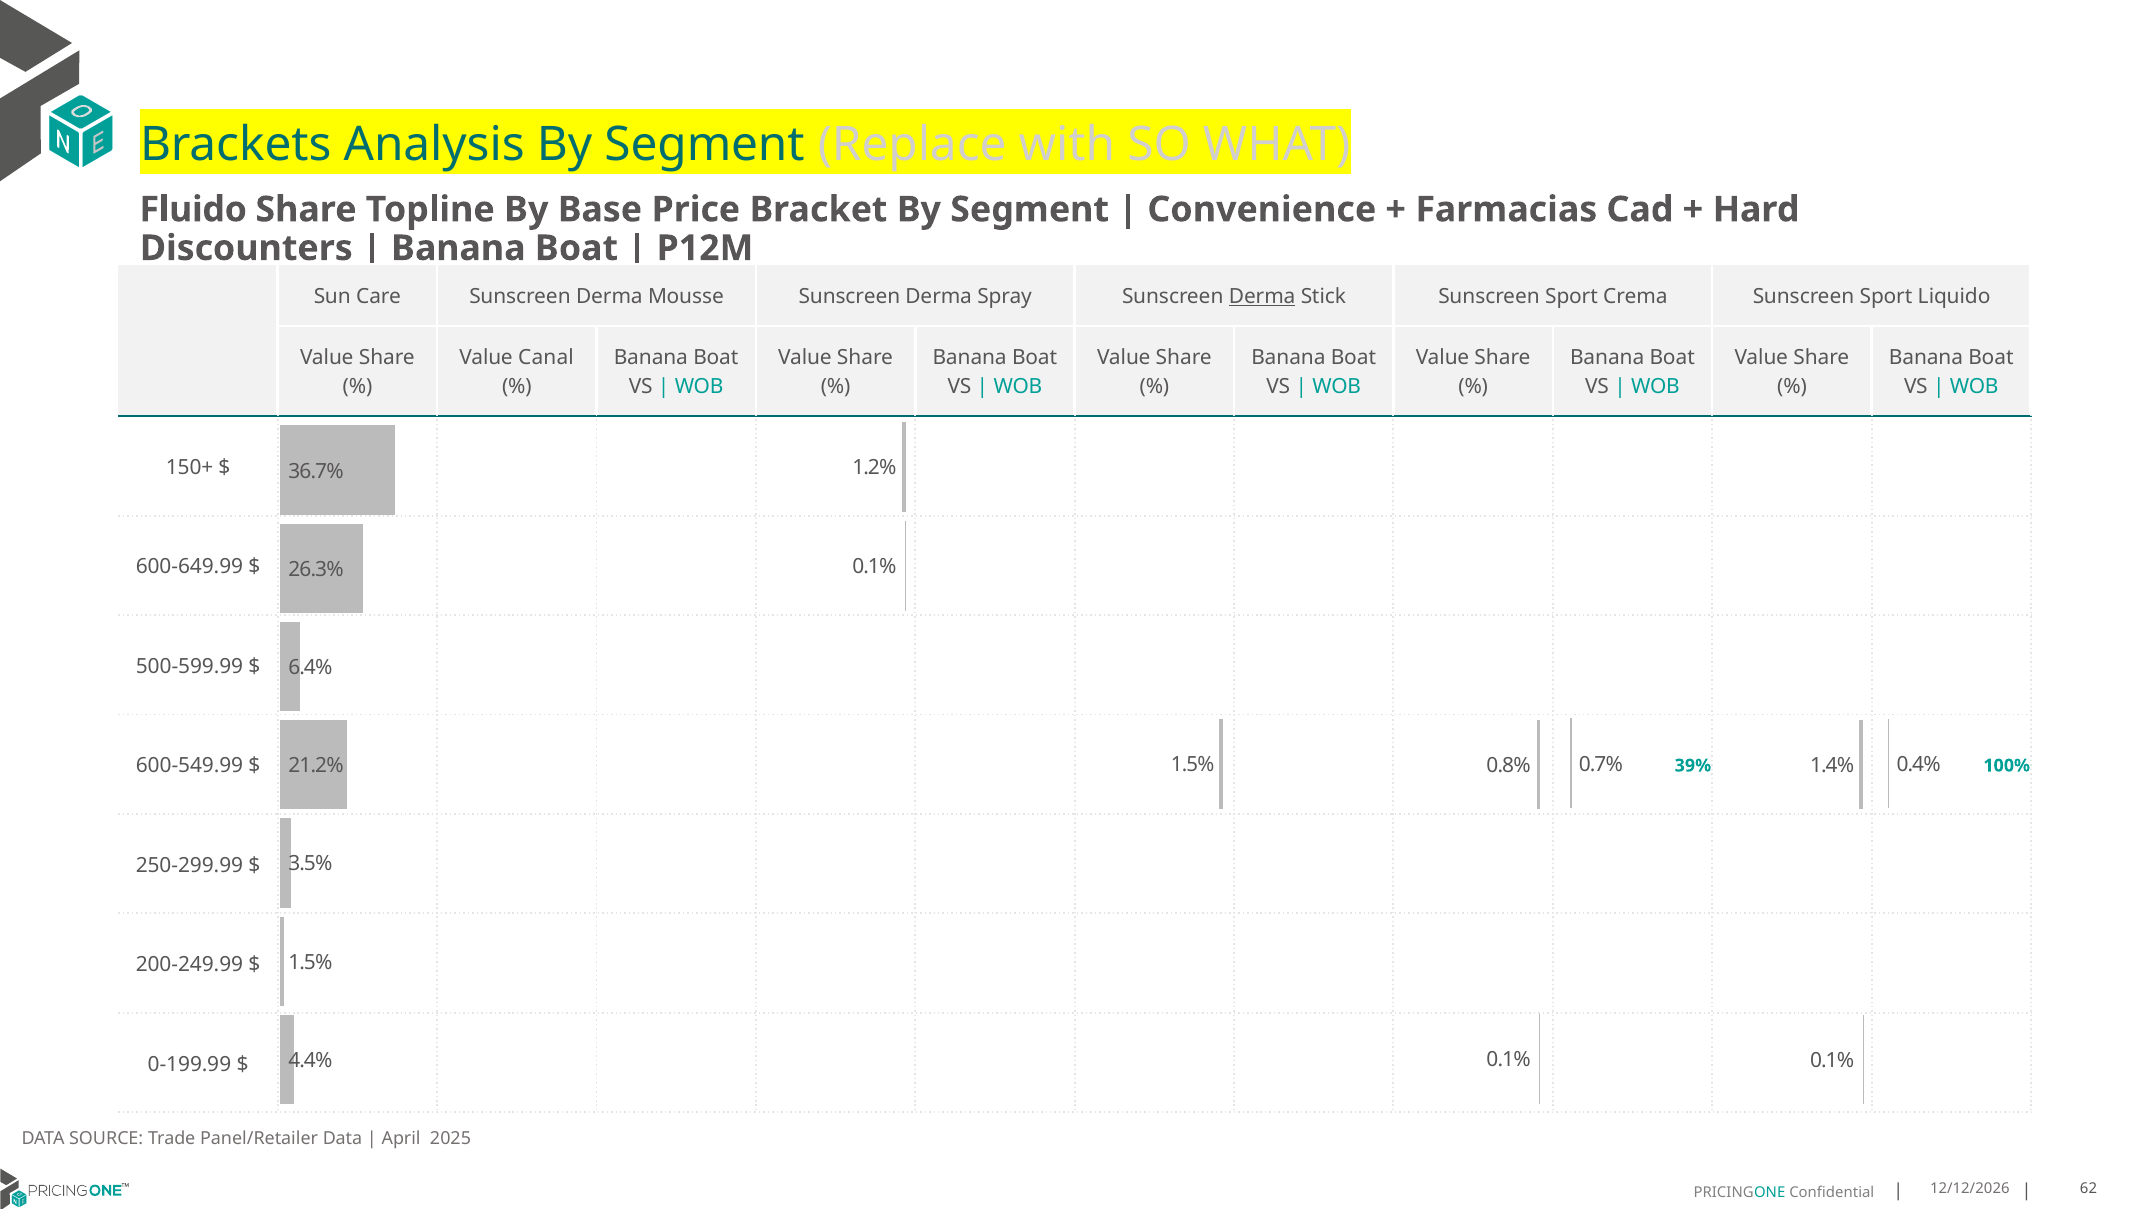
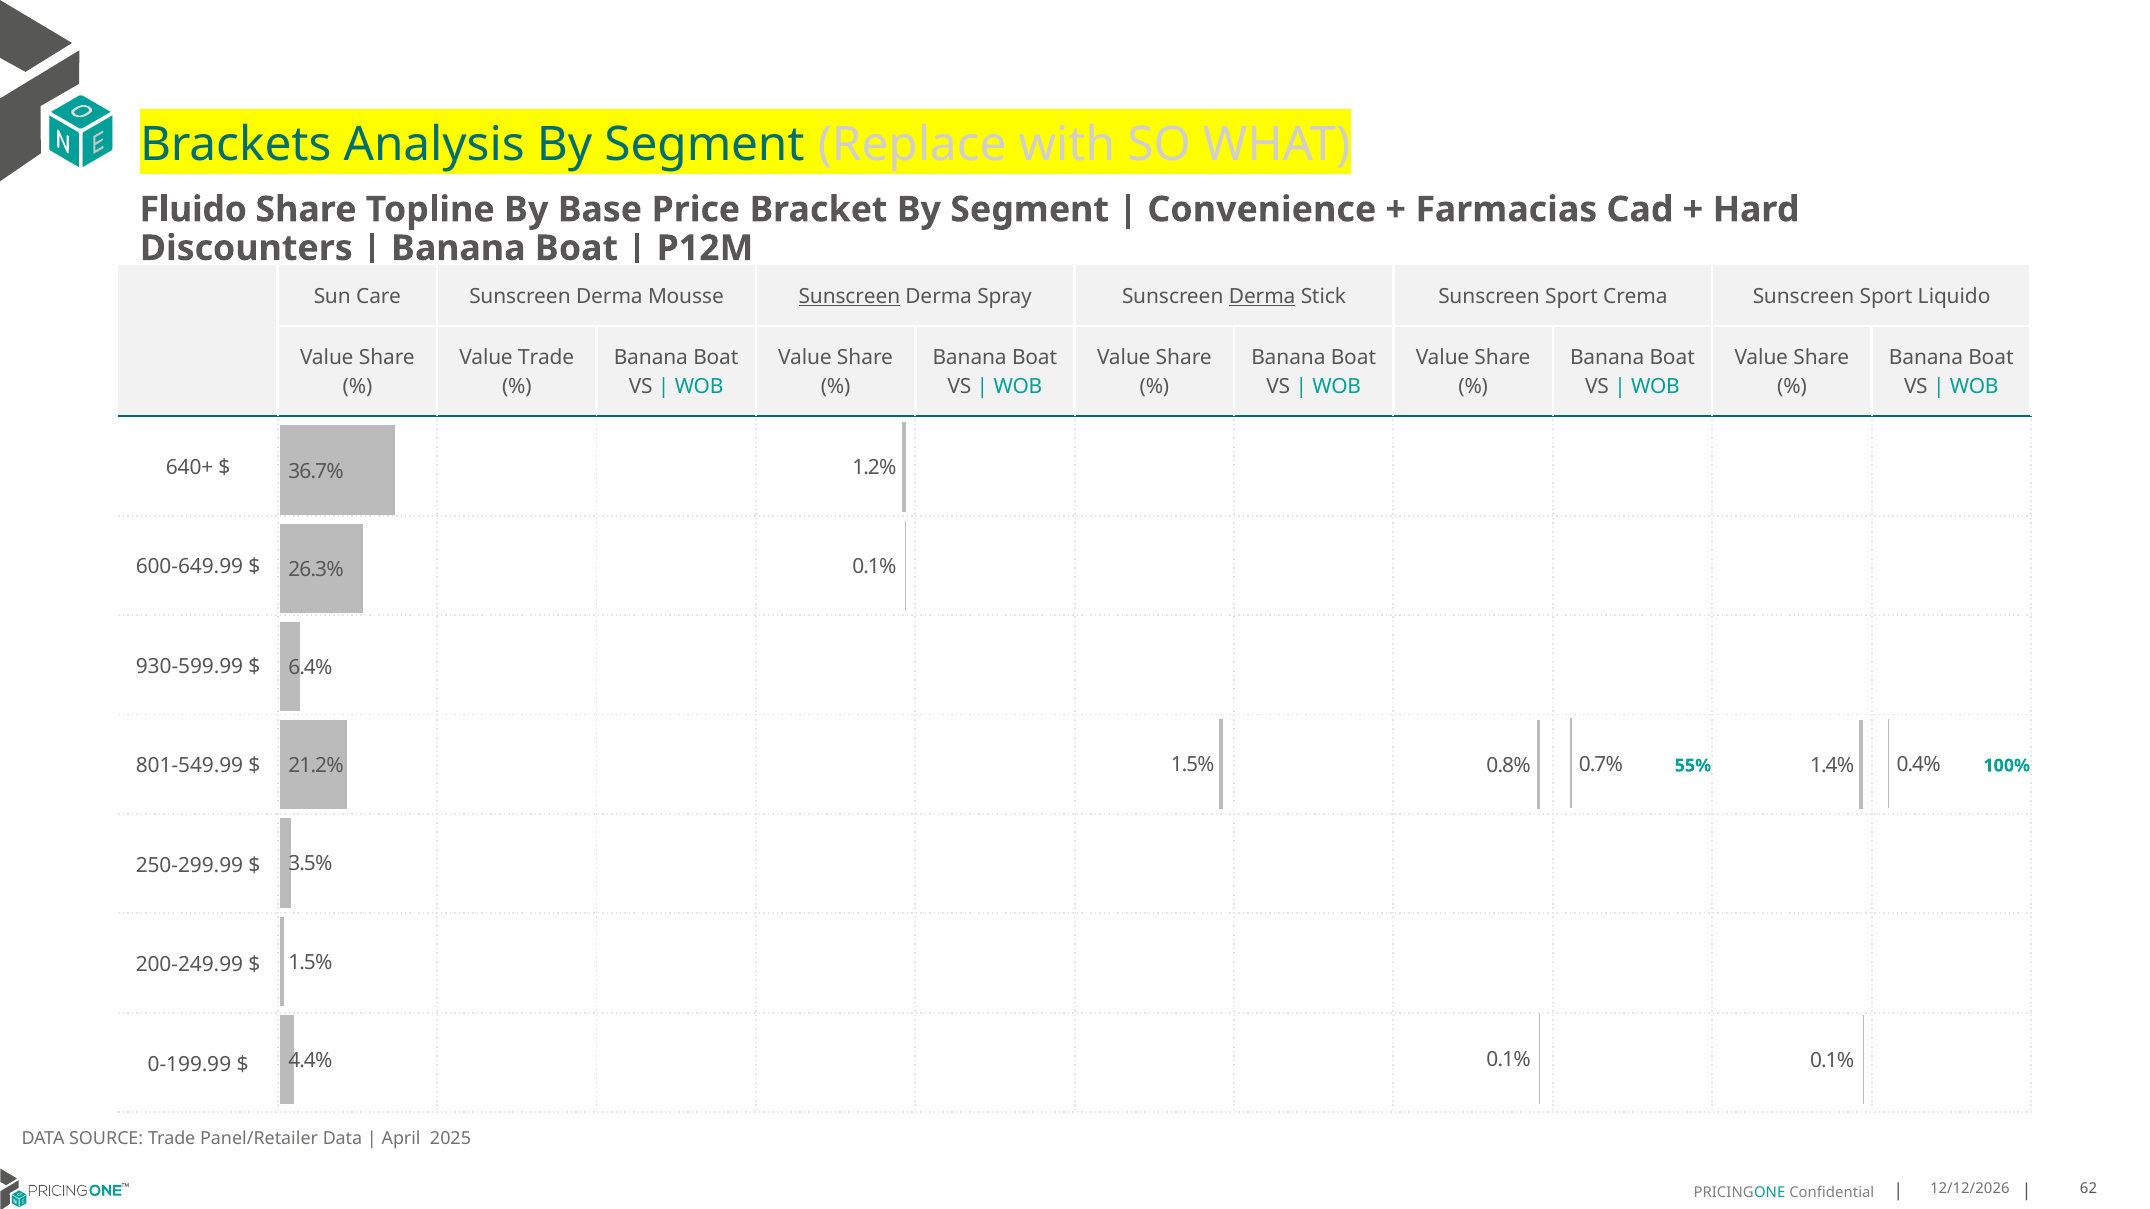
Sunscreen at (849, 296) underline: none -> present
Value Canal: Canal -> Trade
150+: 150+ -> 640+
500-599.99: 500-599.99 -> 930-599.99
600-549.99: 600-549.99 -> 801-549.99
39%: 39% -> 55%
